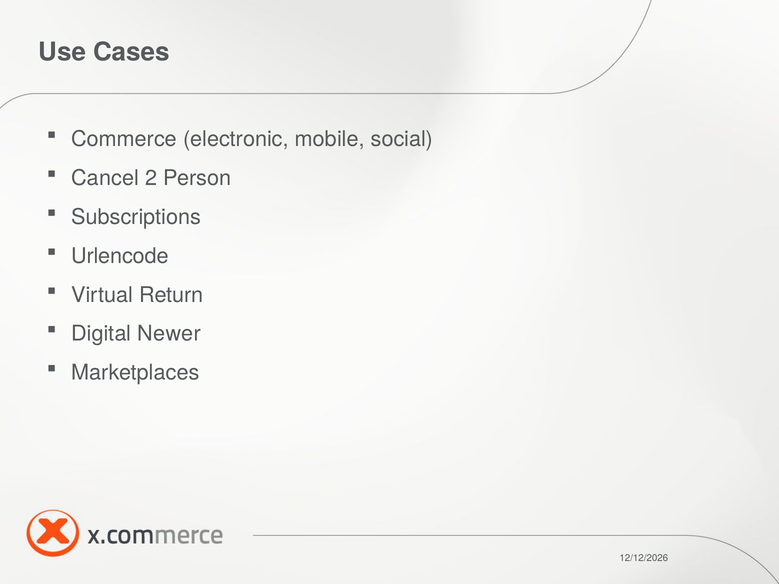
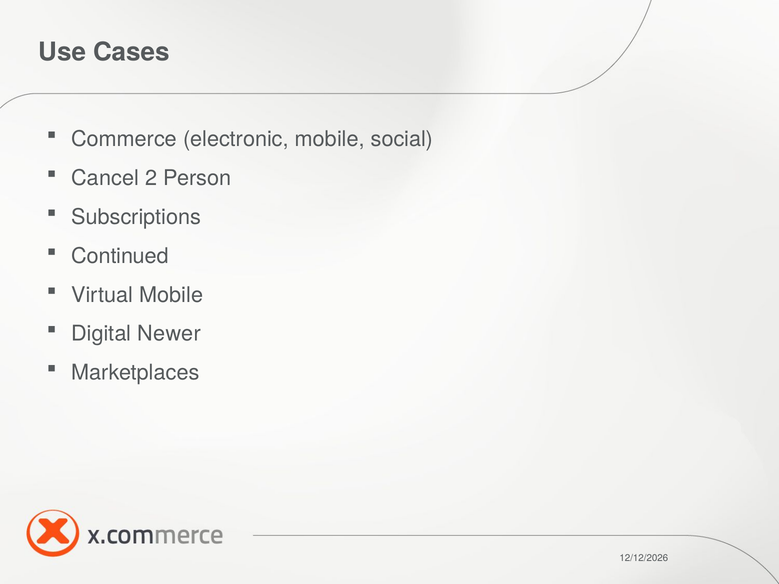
Urlencode: Urlencode -> Continued
Virtual Return: Return -> Mobile
